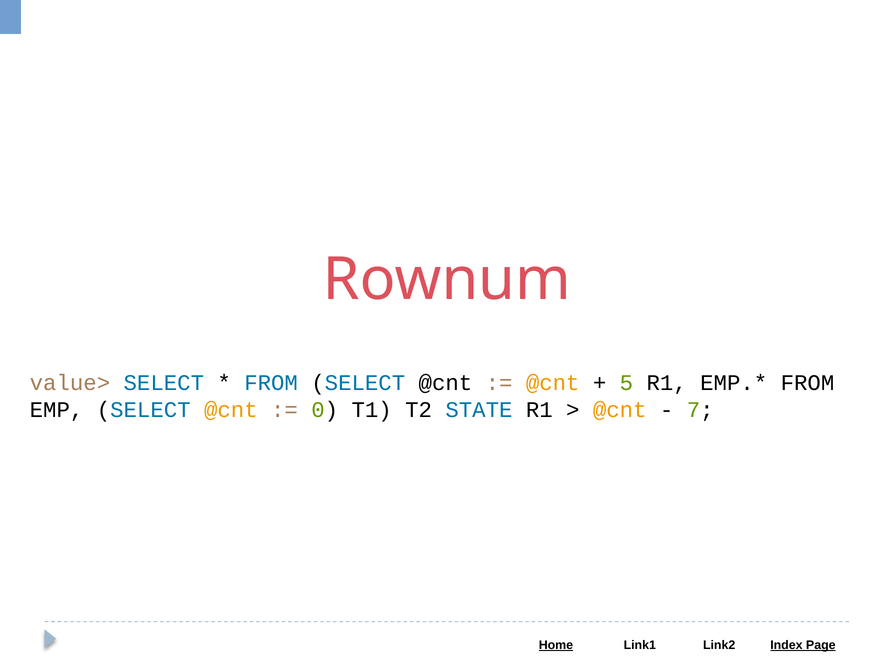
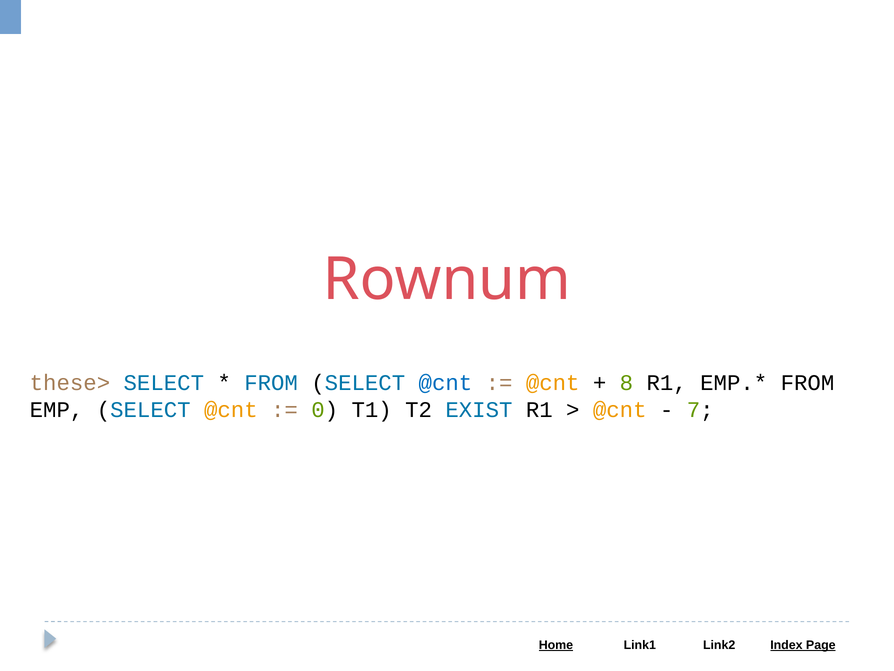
value>: value> -> these>
@cnt at (445, 383) colour: black -> blue
5: 5 -> 8
STATE: STATE -> EXIST
